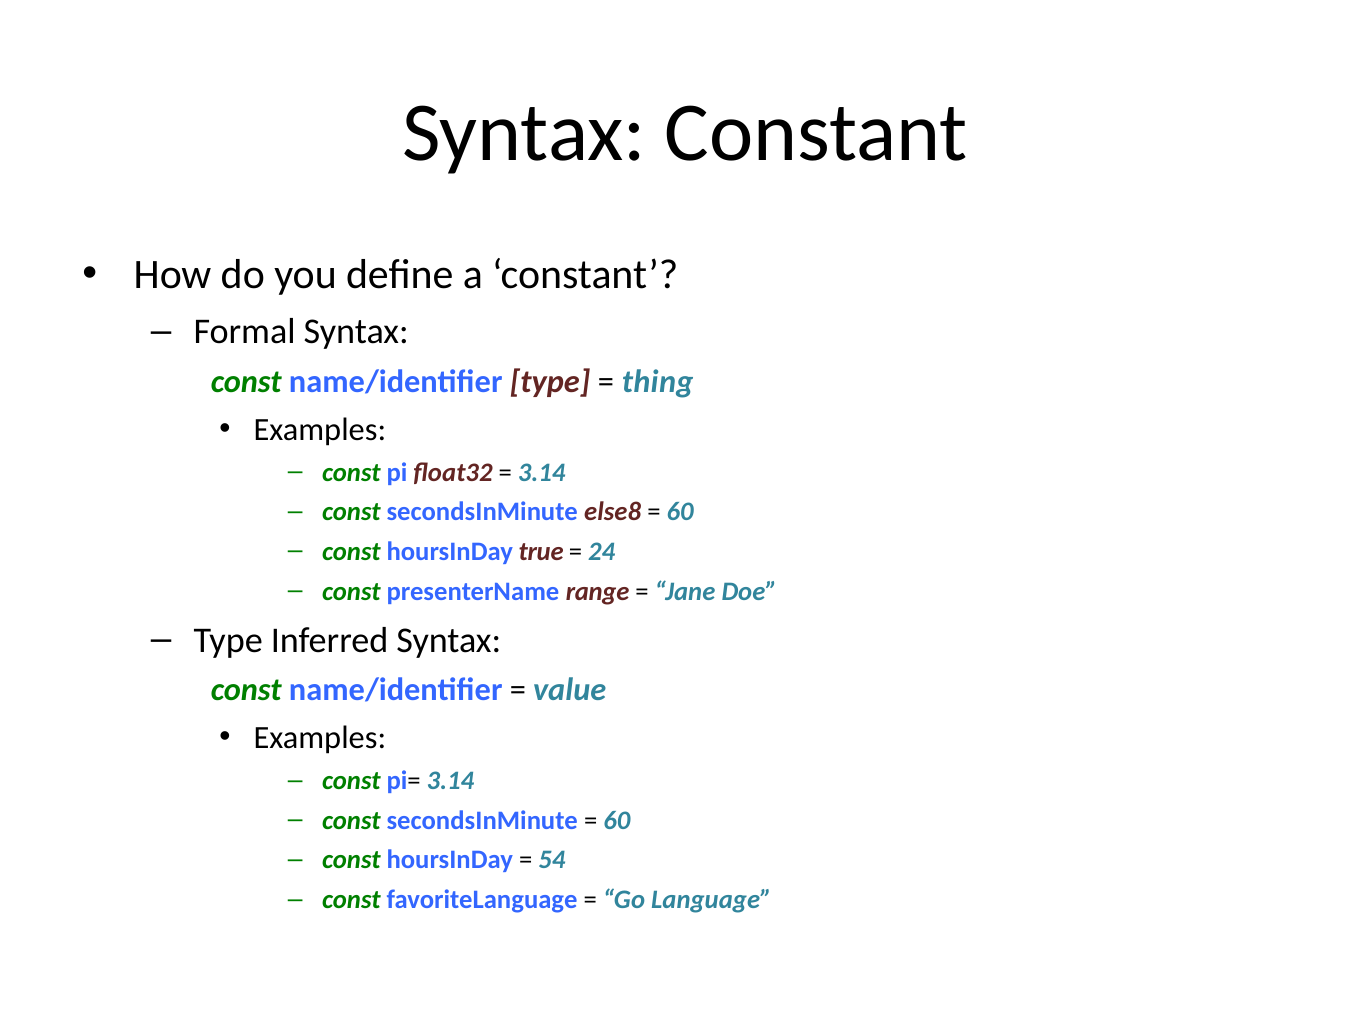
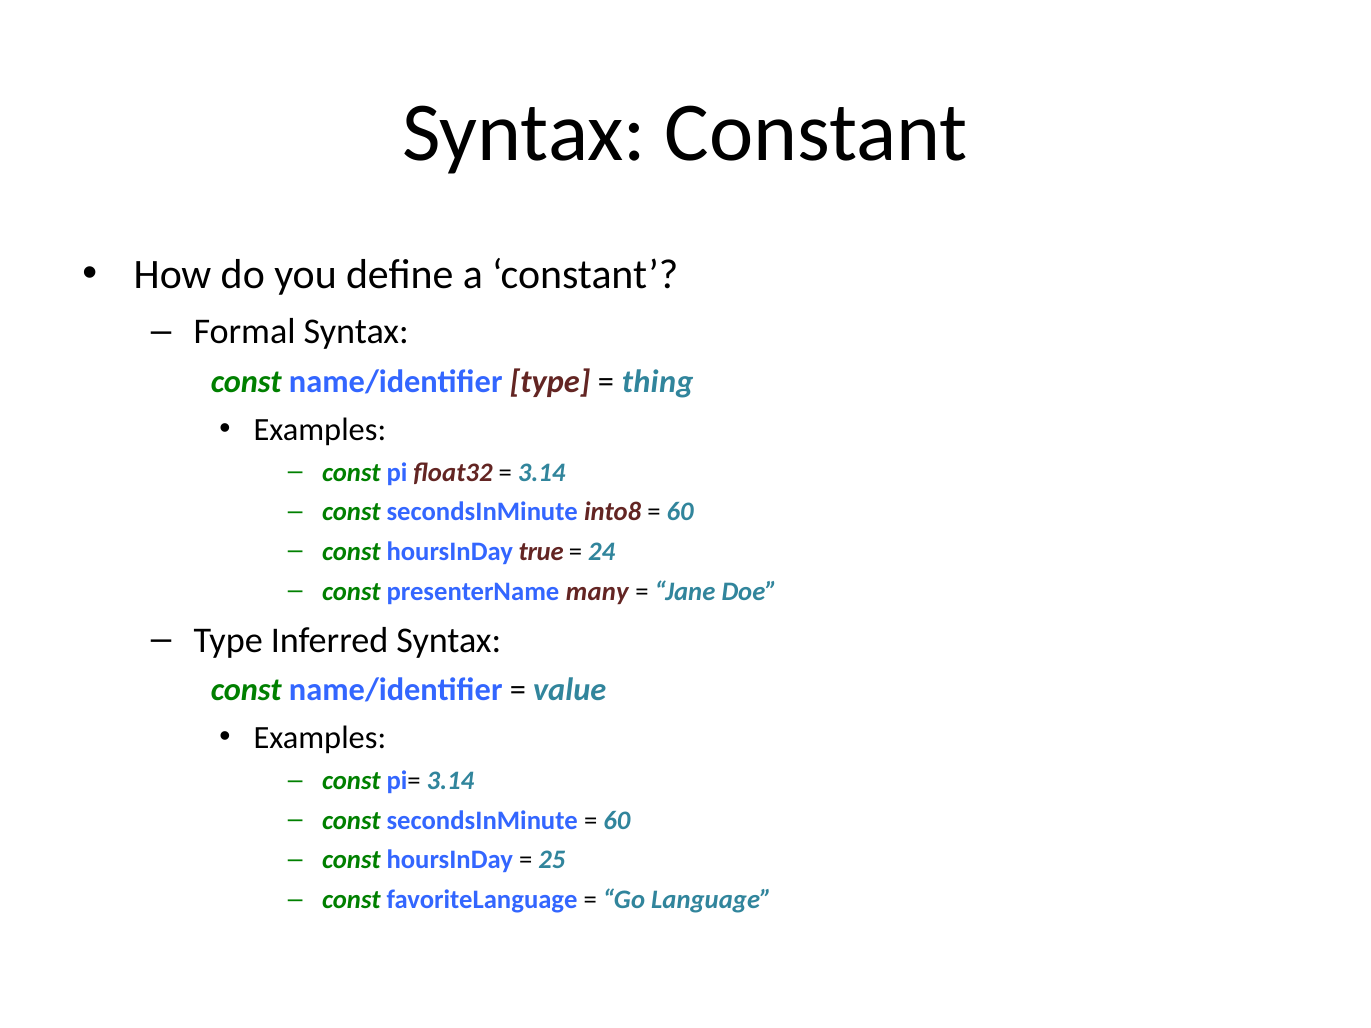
else8: else8 -> into8
range: range -> many
54: 54 -> 25
